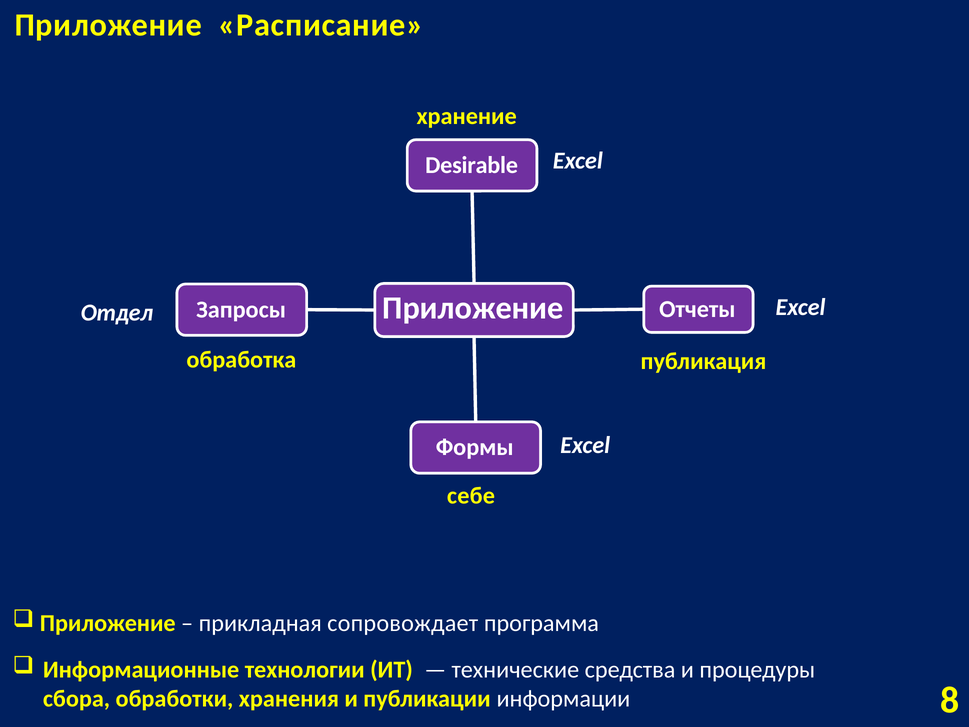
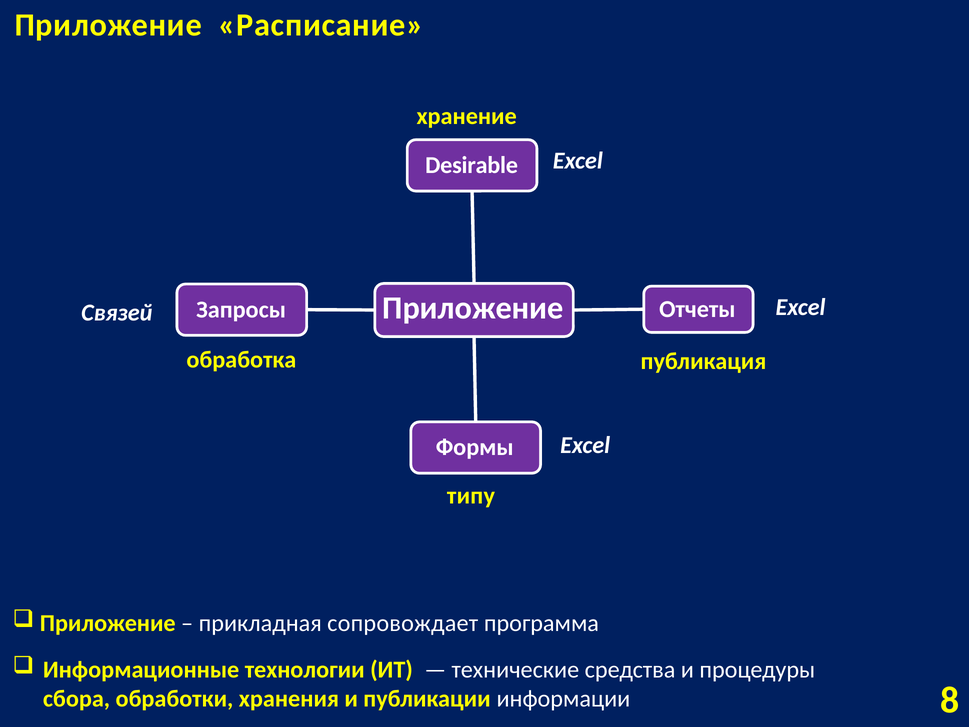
Отдел: Отдел -> Связей
себе: себе -> типу
